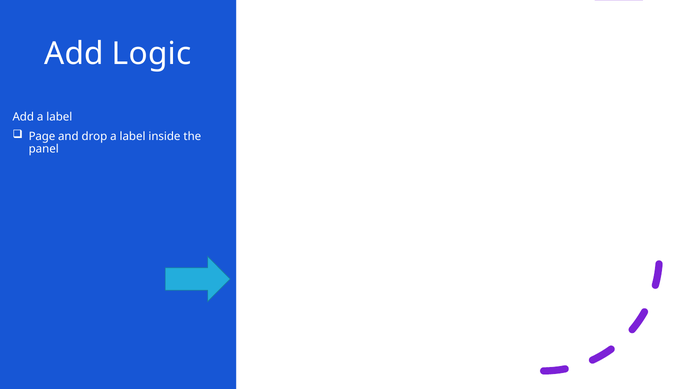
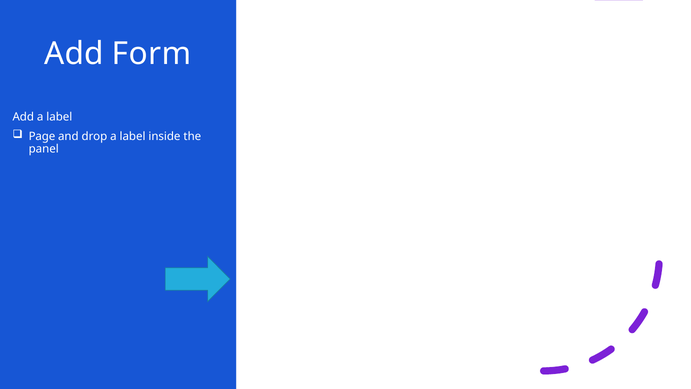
Logic: Logic -> Form
